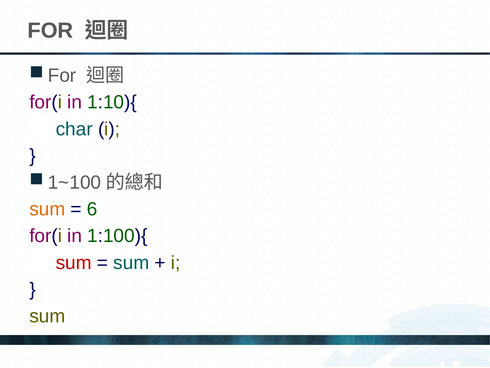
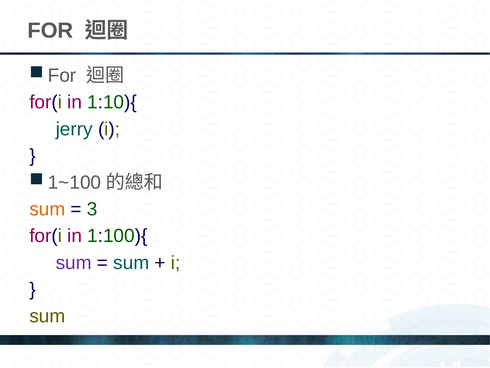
char: char -> jerry
6: 6 -> 3
sum at (74, 262) colour: red -> purple
